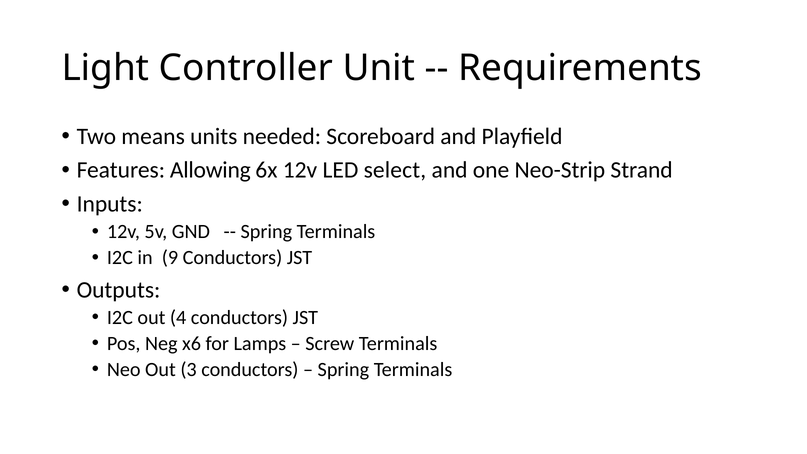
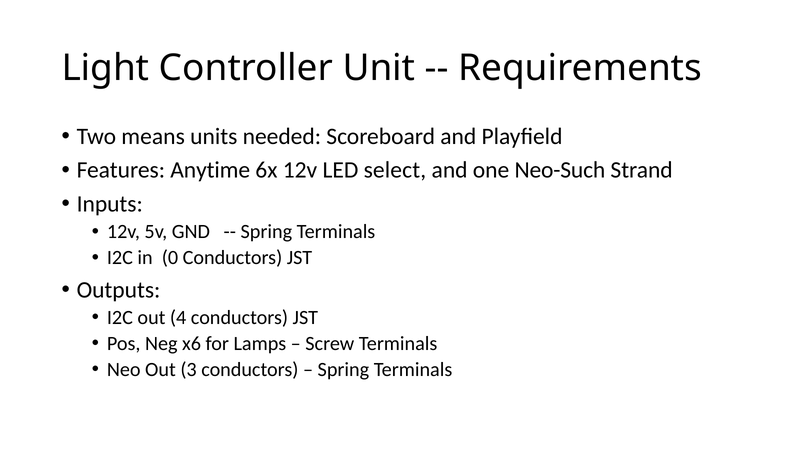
Allowing: Allowing -> Anytime
Neo-Strip: Neo-Strip -> Neo-Such
9: 9 -> 0
